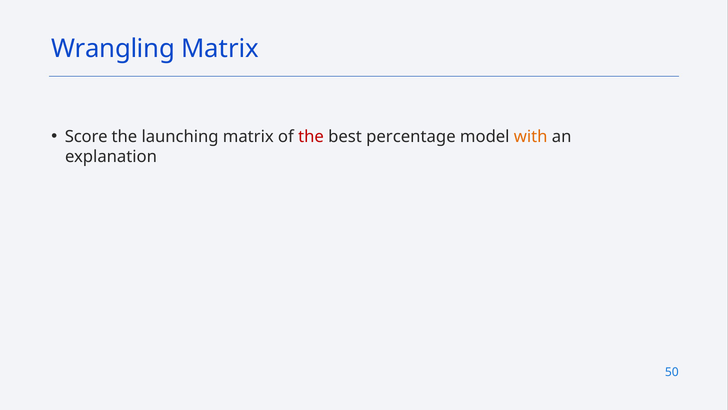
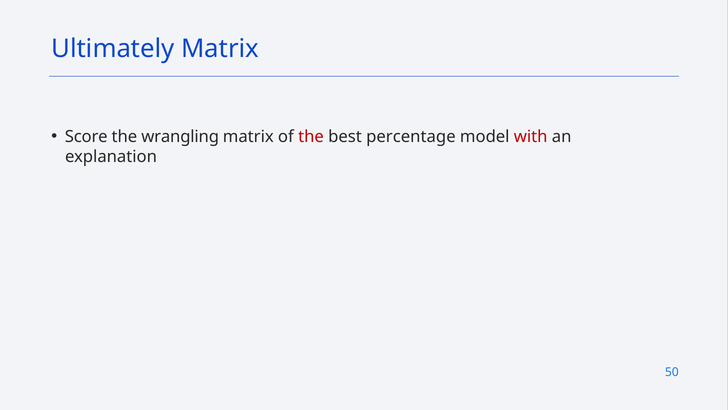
Wrangling: Wrangling -> Ultimately
launching: launching -> wrangling
with colour: orange -> red
